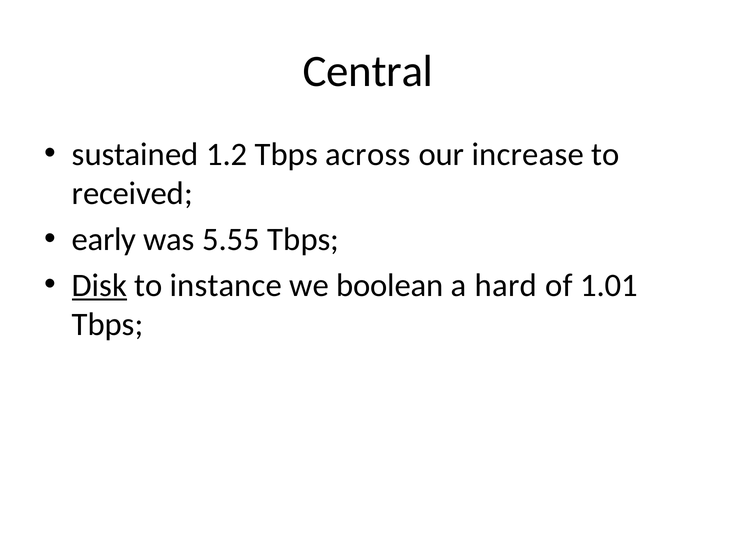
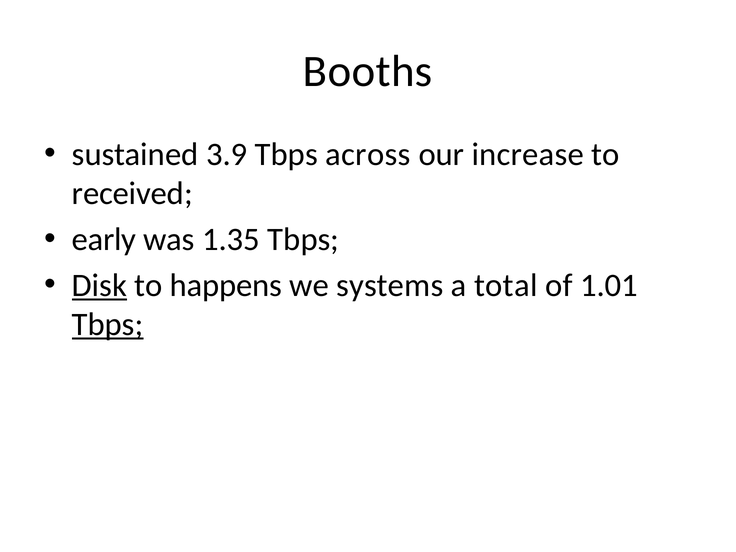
Central: Central -> Booths
1.2: 1.2 -> 3.9
5.55: 5.55 -> 1.35
instance: instance -> happens
boolean: boolean -> systems
hard: hard -> total
Tbps at (108, 325) underline: none -> present
